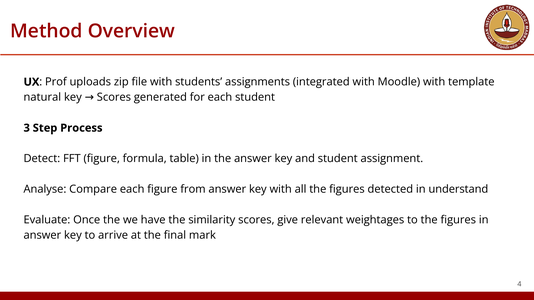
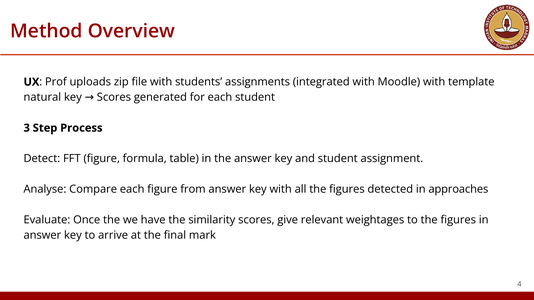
understand: understand -> approaches
